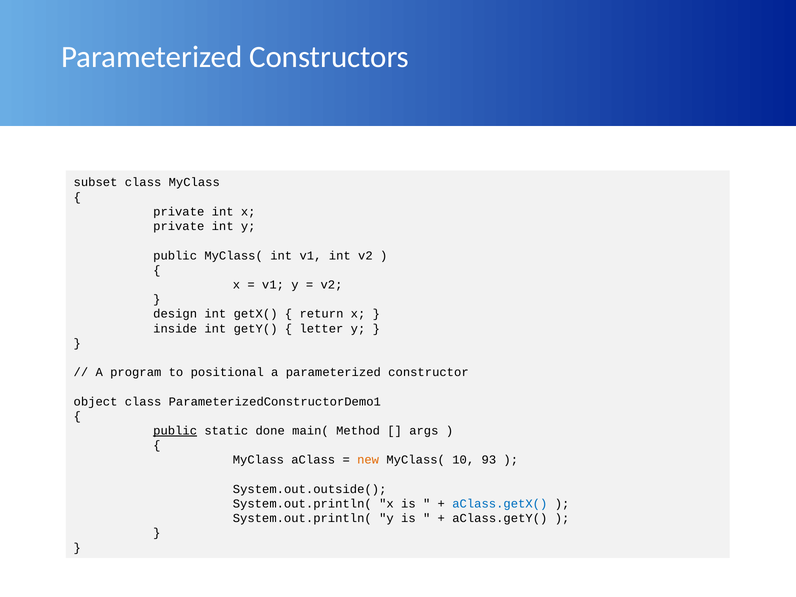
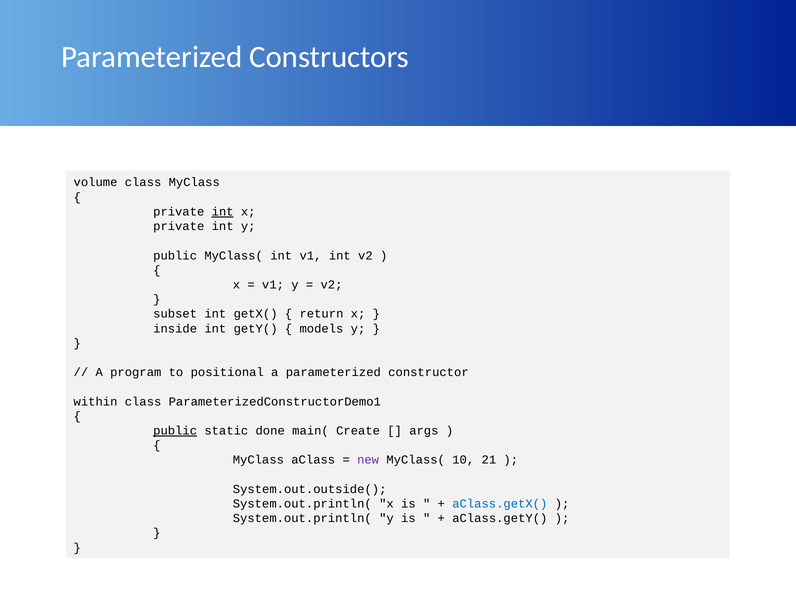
subset: subset -> volume
int at (223, 212) underline: none -> present
design: design -> subset
letter: letter -> models
object: object -> within
Method: Method -> Create
new colour: orange -> purple
93: 93 -> 21
